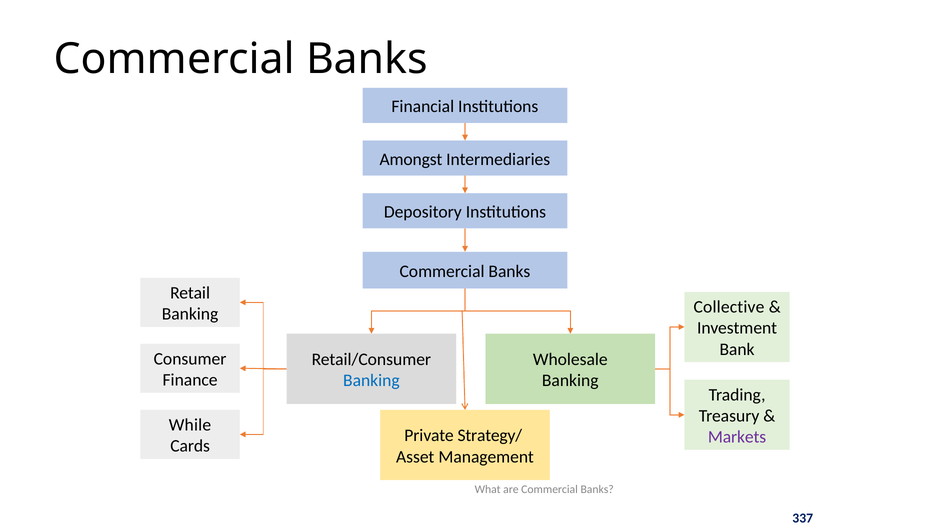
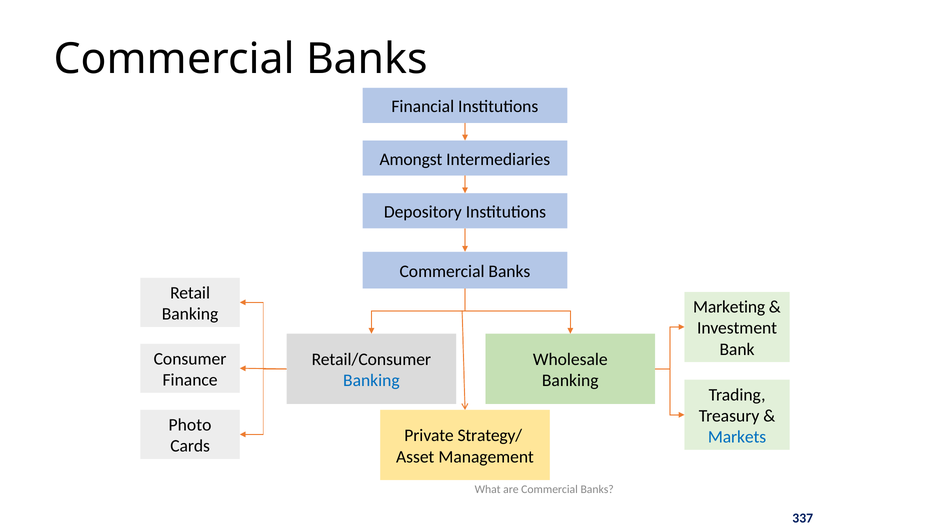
Collective: Collective -> Marketing
While: While -> Photo
Markets colour: purple -> blue
